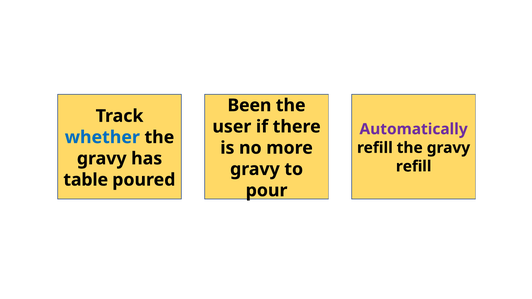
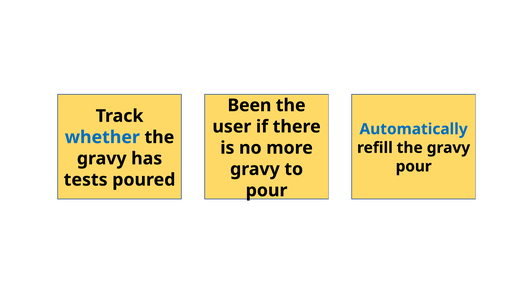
Automatically colour: purple -> blue
refill at (414, 166): refill -> pour
table: table -> tests
